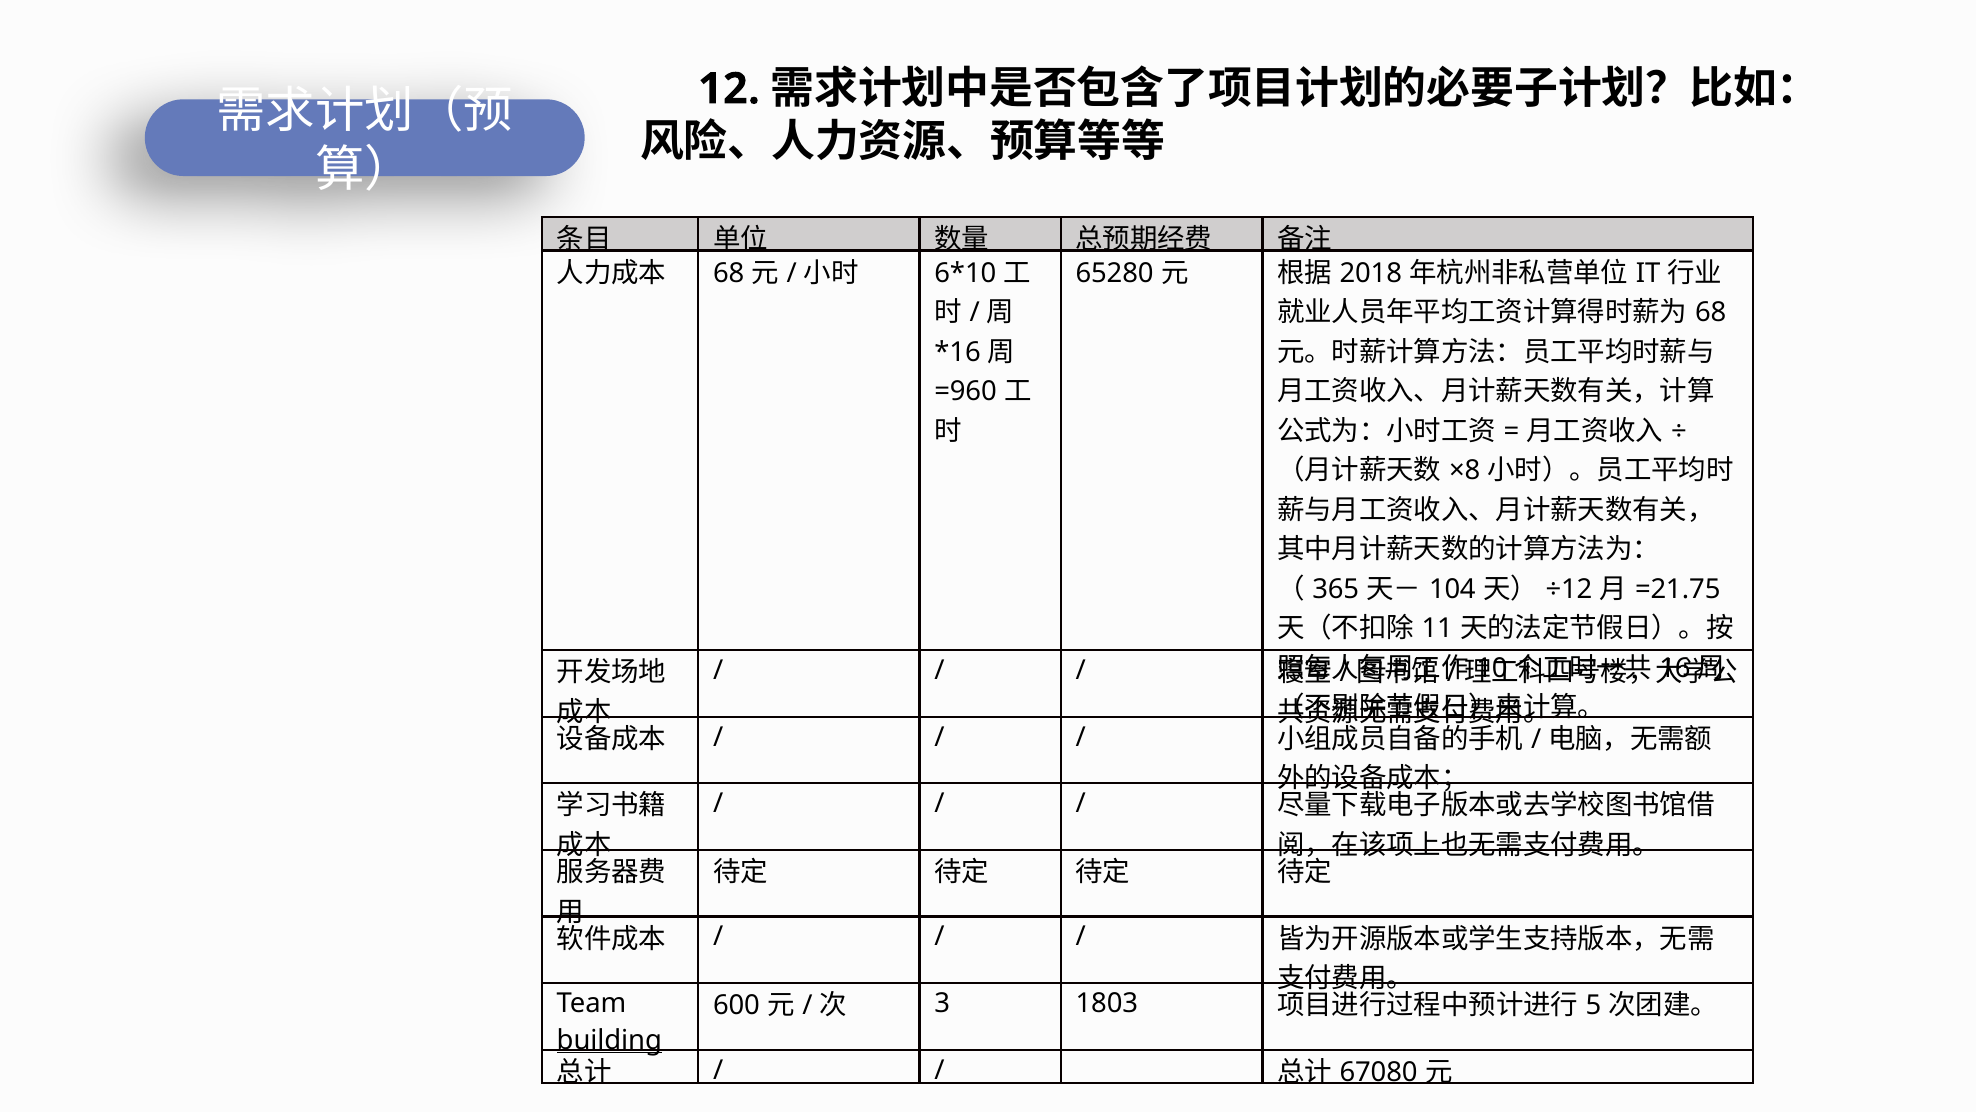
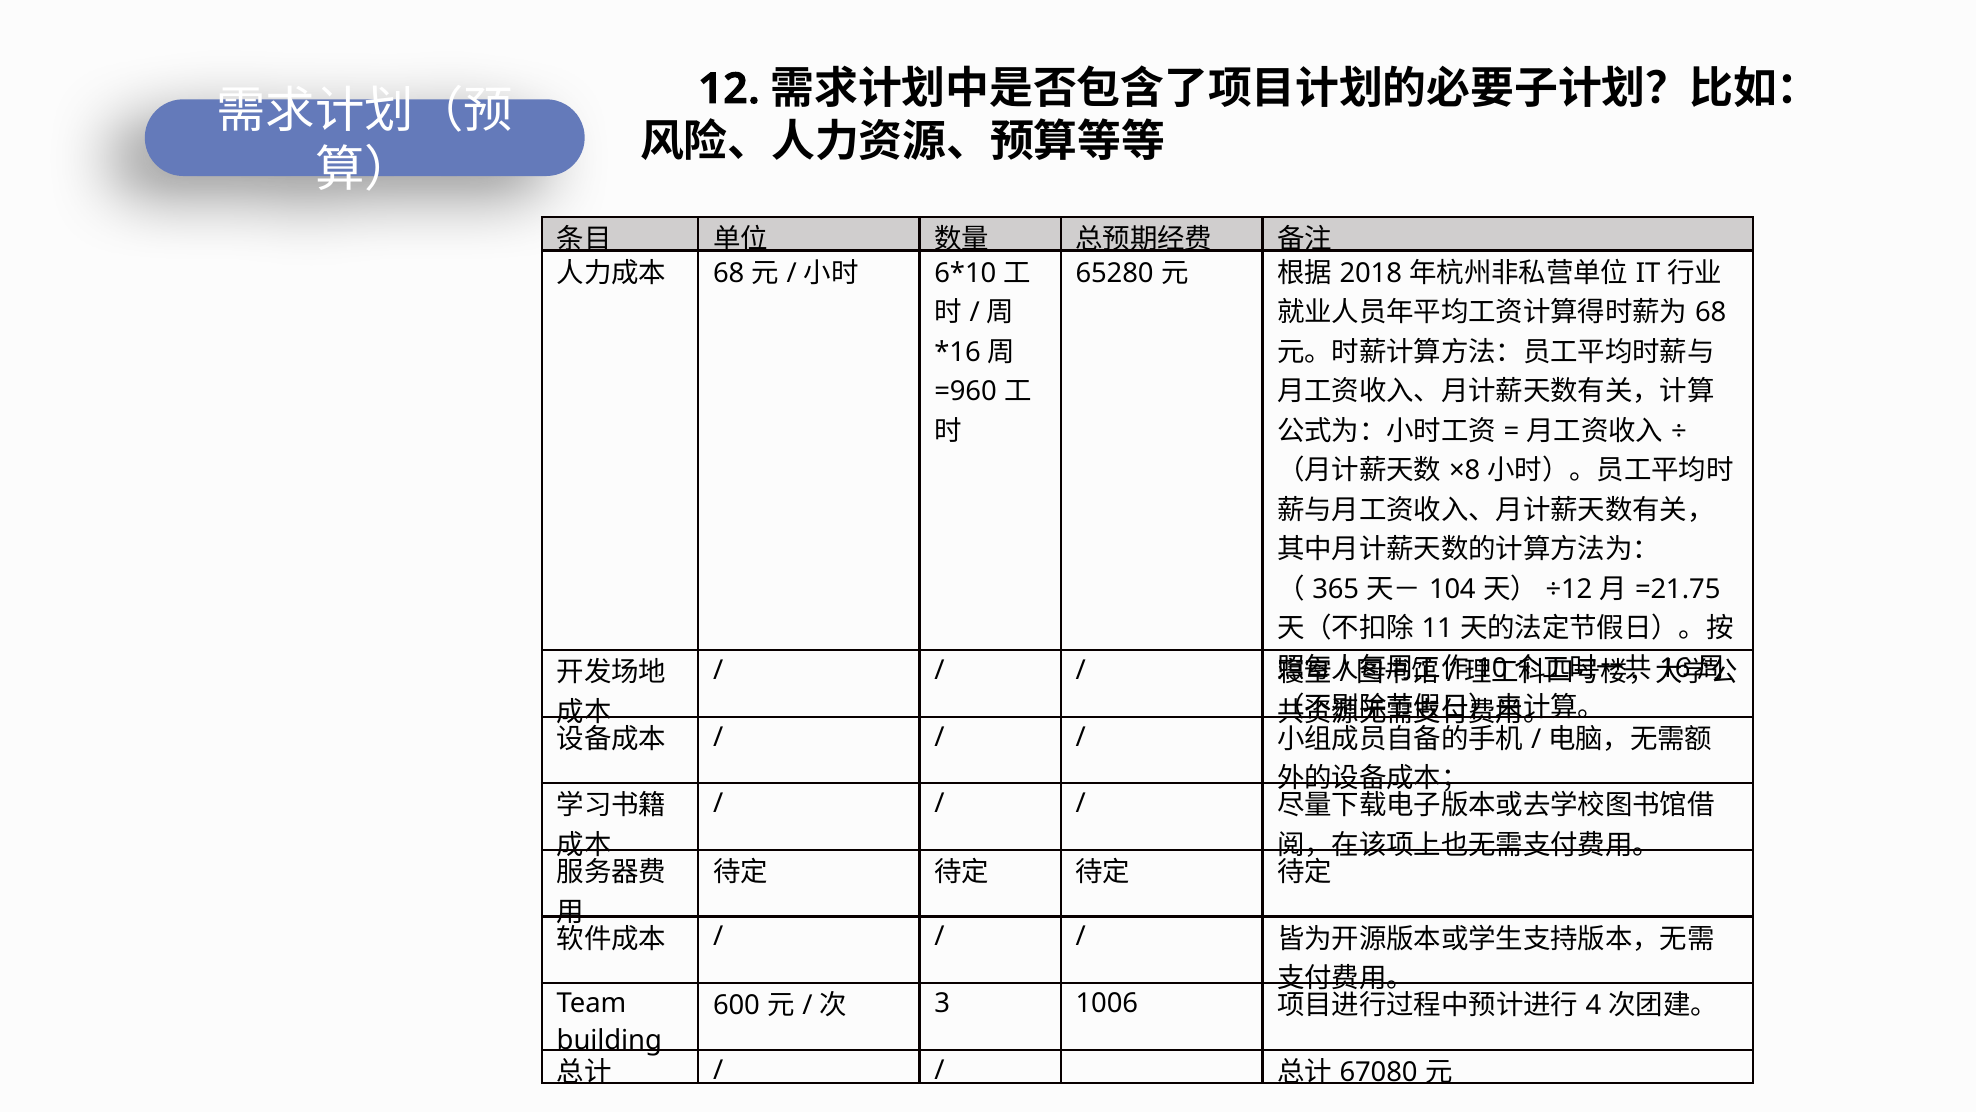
1803: 1803 -> 1006
5: 5 -> 4
building underline: present -> none
